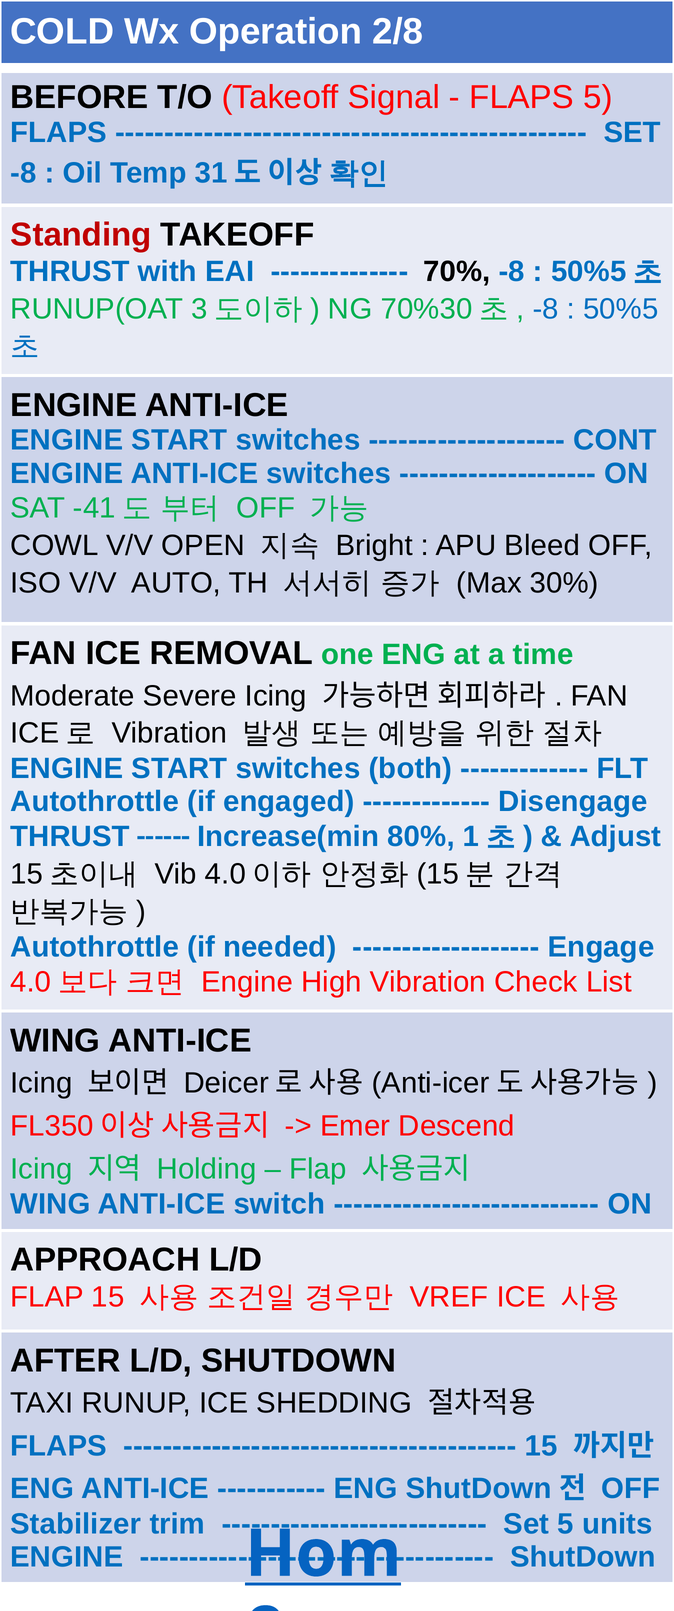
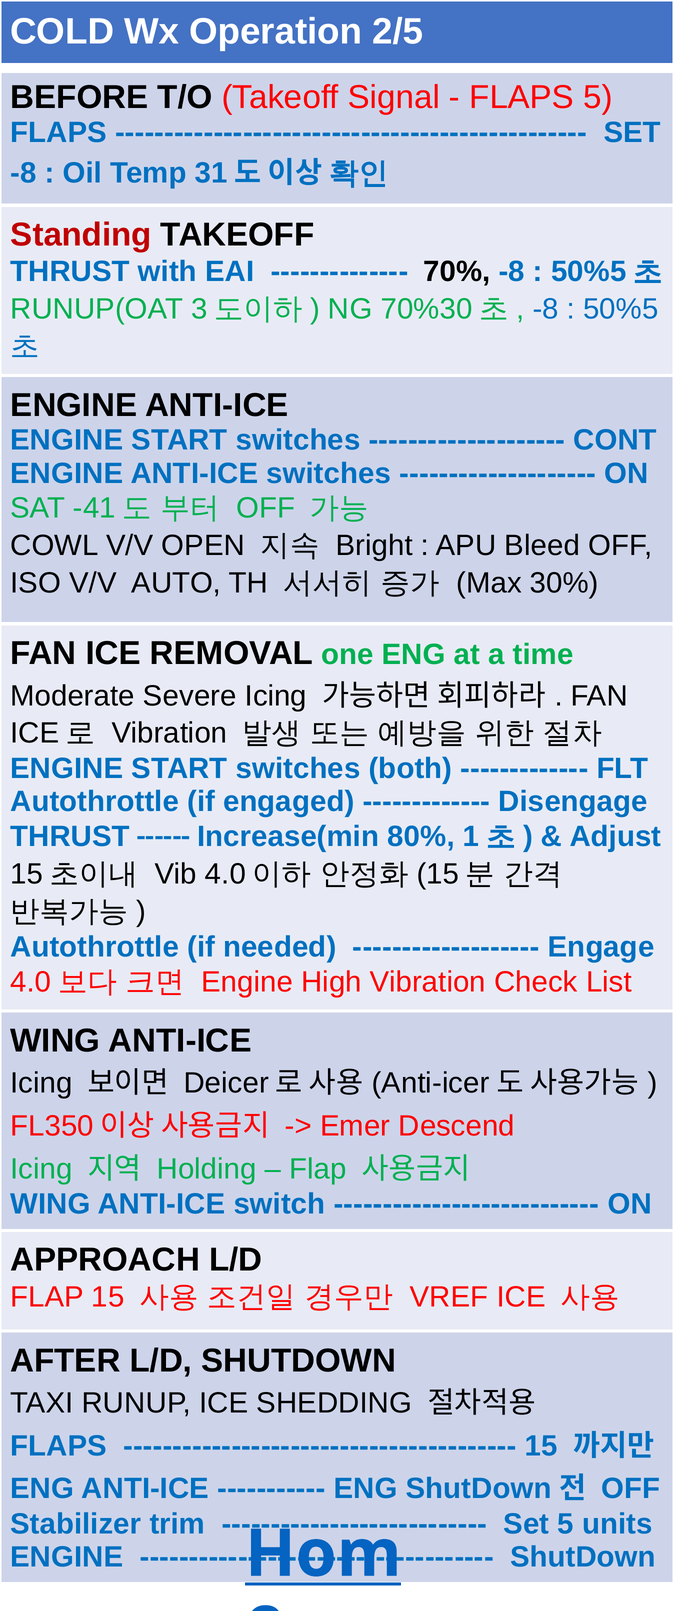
2/8: 2/8 -> 2/5
